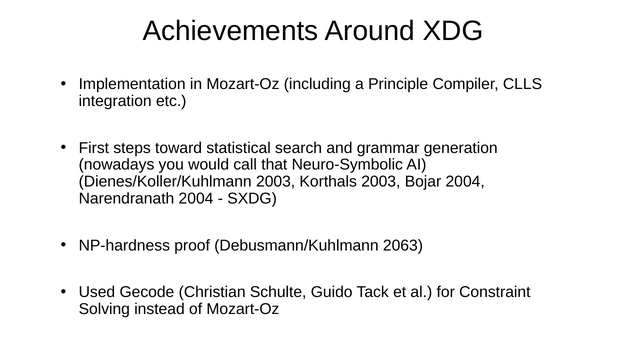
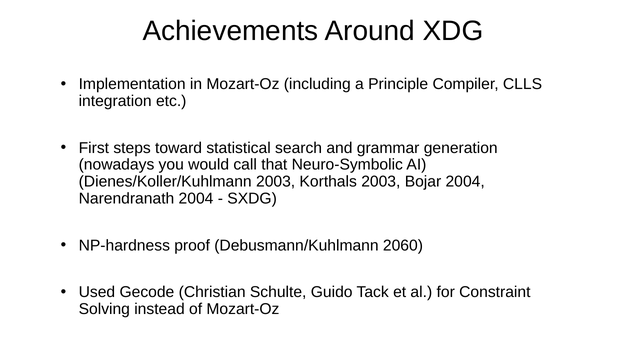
2063: 2063 -> 2060
